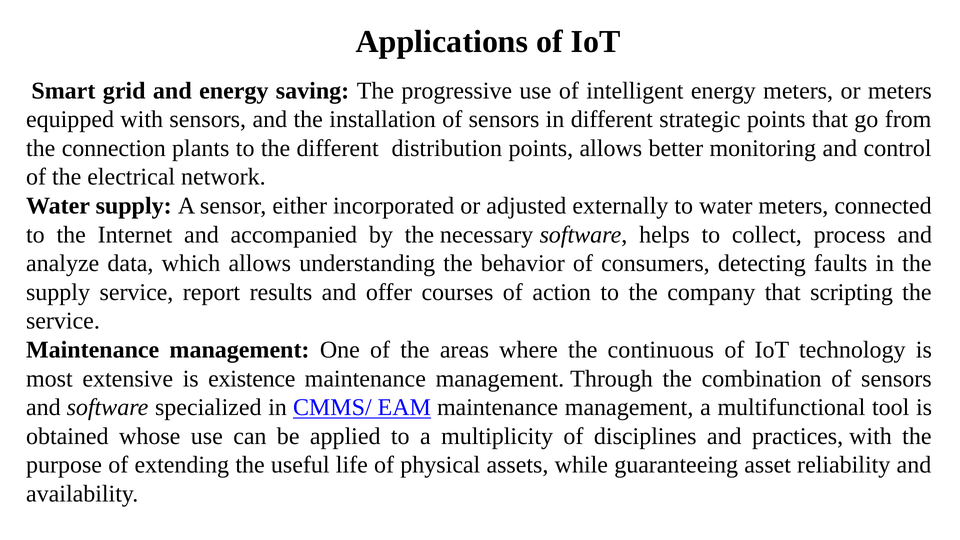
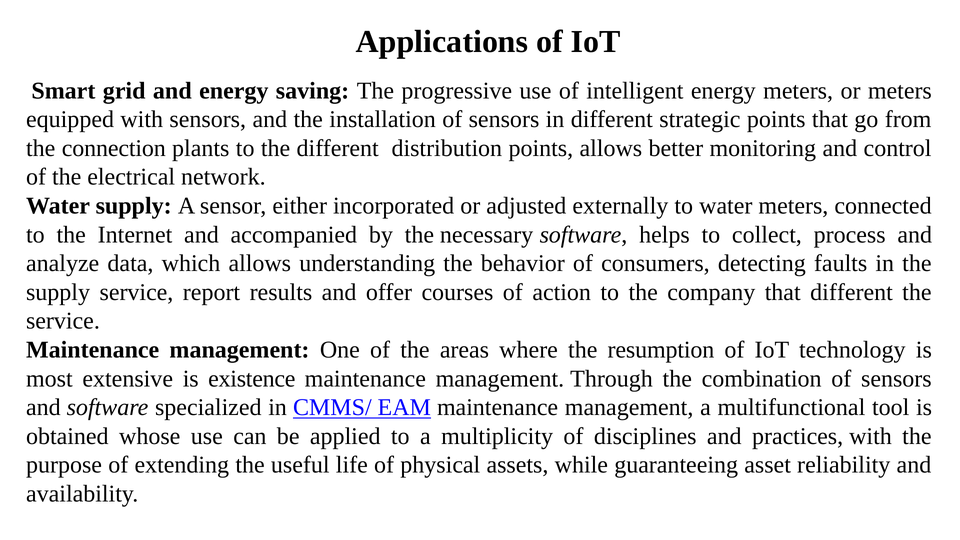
that scripting: scripting -> different
continuous: continuous -> resumption
